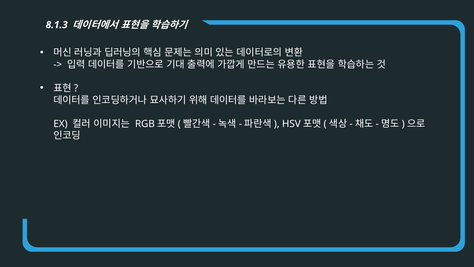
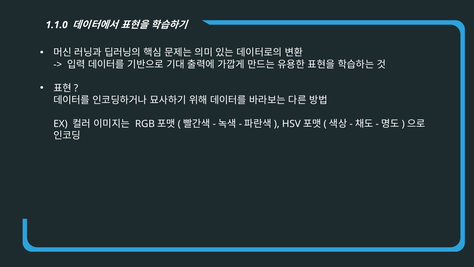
8.1.3: 8.1.3 -> 1.1.0
